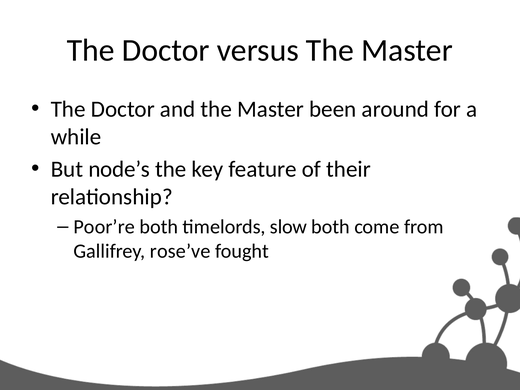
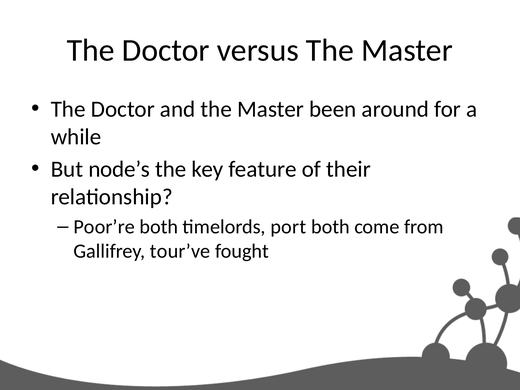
slow: slow -> port
rose’ve: rose’ve -> tour’ve
